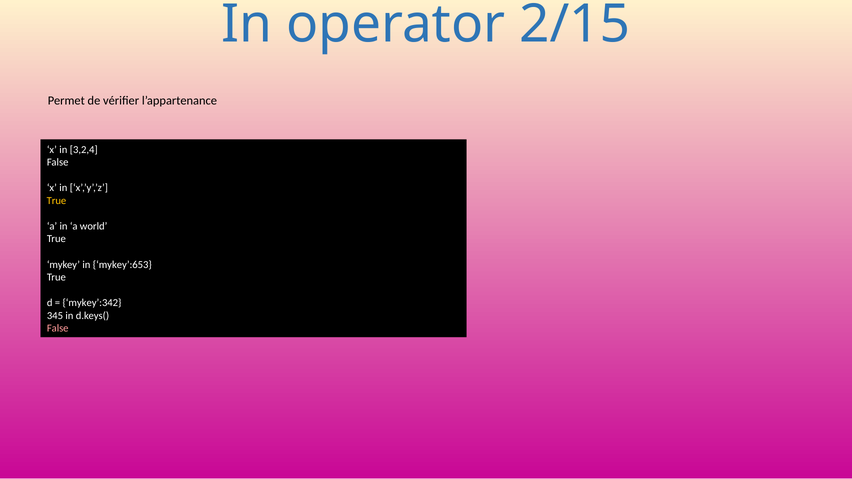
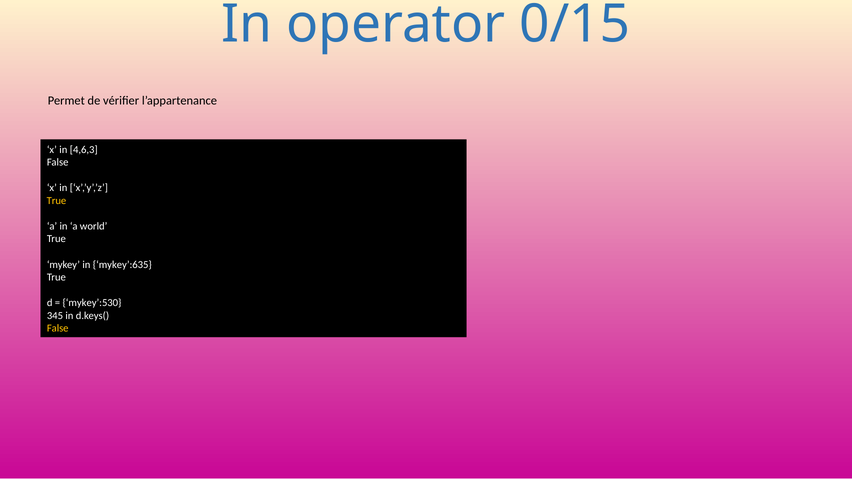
2/15: 2/15 -> 0/15
3,2,4: 3,2,4 -> 4,6,3
mykey’:653: mykey’:653 -> mykey’:635
mykey’:342: mykey’:342 -> mykey’:530
False at (58, 329) colour: pink -> yellow
